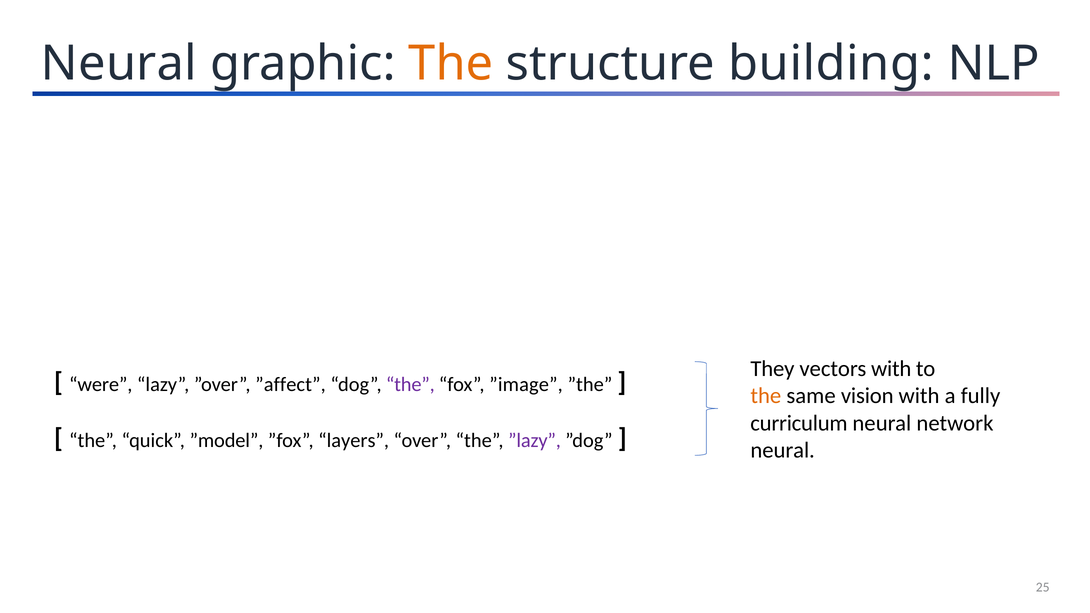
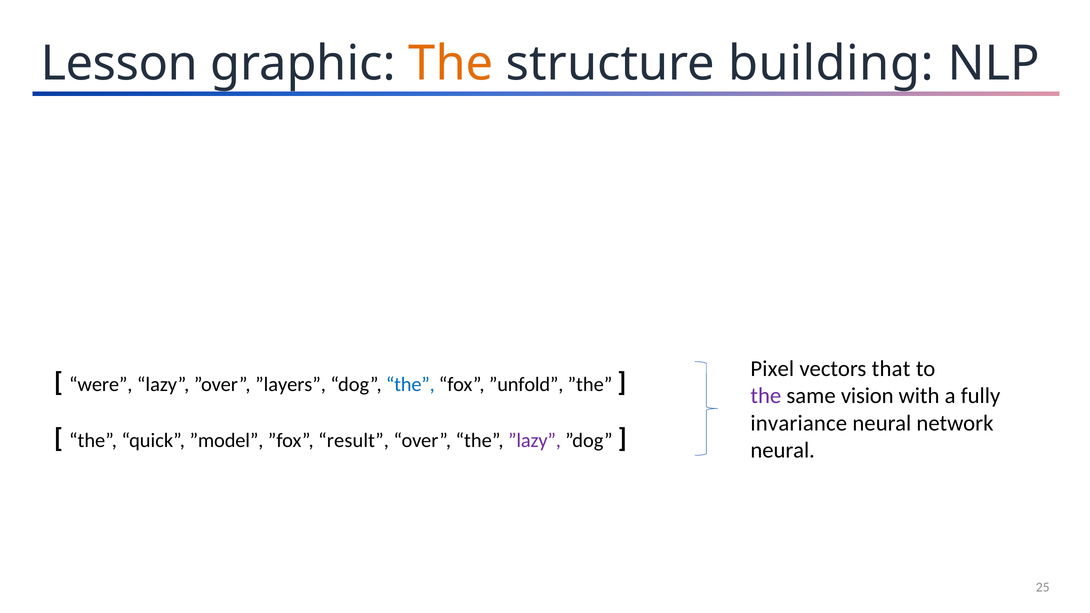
Neural at (119, 64): Neural -> Lesson
They: They -> Pixel
vectors with: with -> that
”affect: ”affect -> ”layers
the at (410, 385) colour: purple -> blue
”image: ”image -> ”unfold
the at (766, 396) colour: orange -> purple
curriculum: curriculum -> invariance
layers: layers -> result
